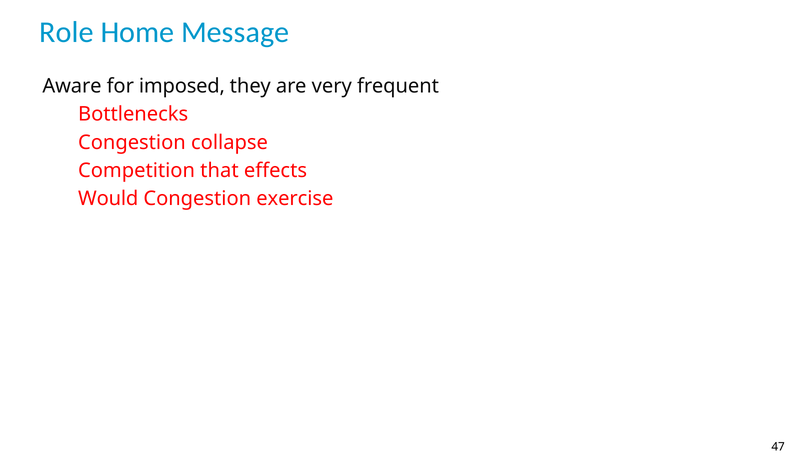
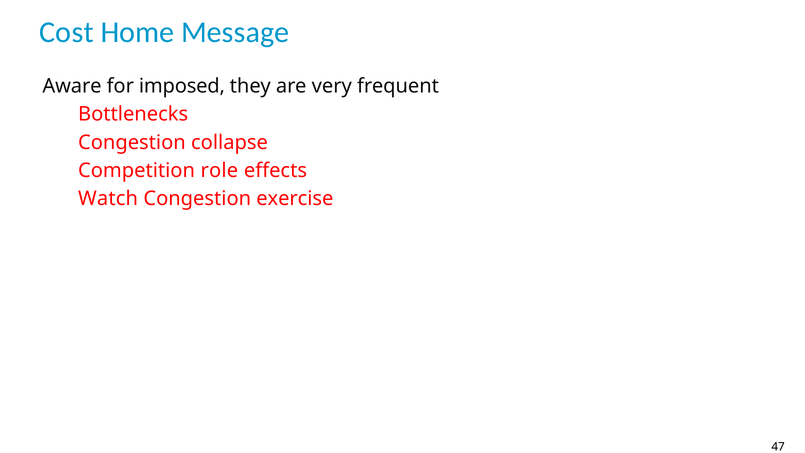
Role: Role -> Cost
that: that -> role
Would: Would -> Watch
